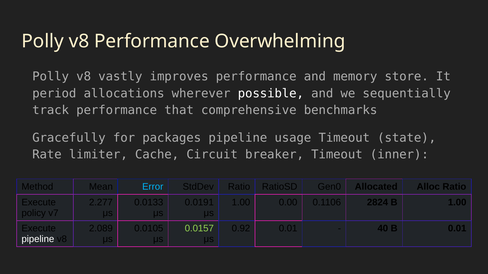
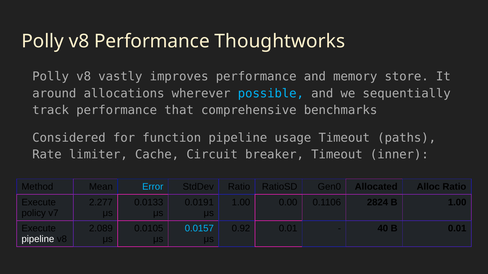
Overwhelming: Overwhelming -> Thoughtworks
period: period -> around
possible colour: white -> light blue
Gracefully: Gracefully -> Considered
packages: packages -> function
state: state -> paths
0.0157 colour: light green -> light blue
